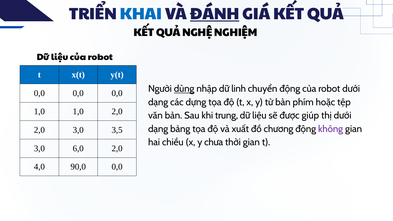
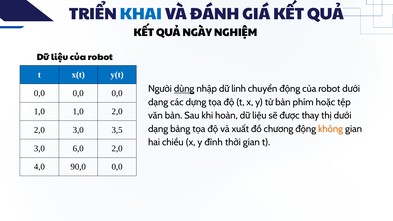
ĐÁNH underline: present -> none
NGHỆ: NGHỆ -> NGÀY
trung: trung -> hoàn
giúp: giúp -> thay
không colour: purple -> orange
chưa: chưa -> đỉnh
